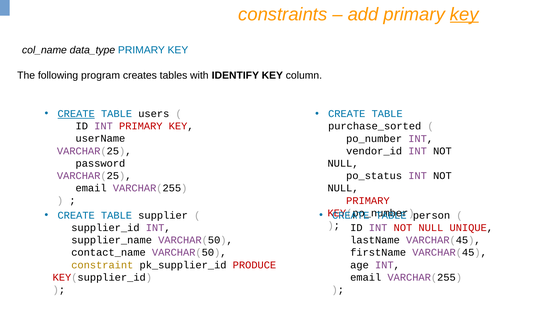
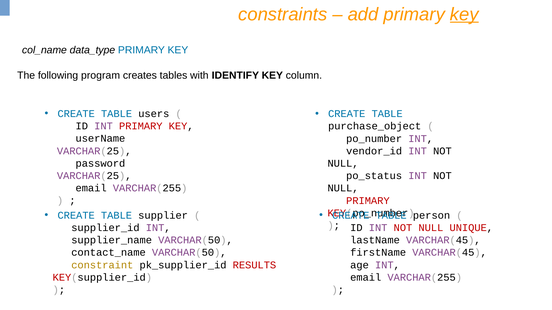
CREATE at (76, 114) underline: present -> none
purchase_sorted: purchase_sorted -> purchase_object
PRODUCE: PRODUCE -> RESULTS
